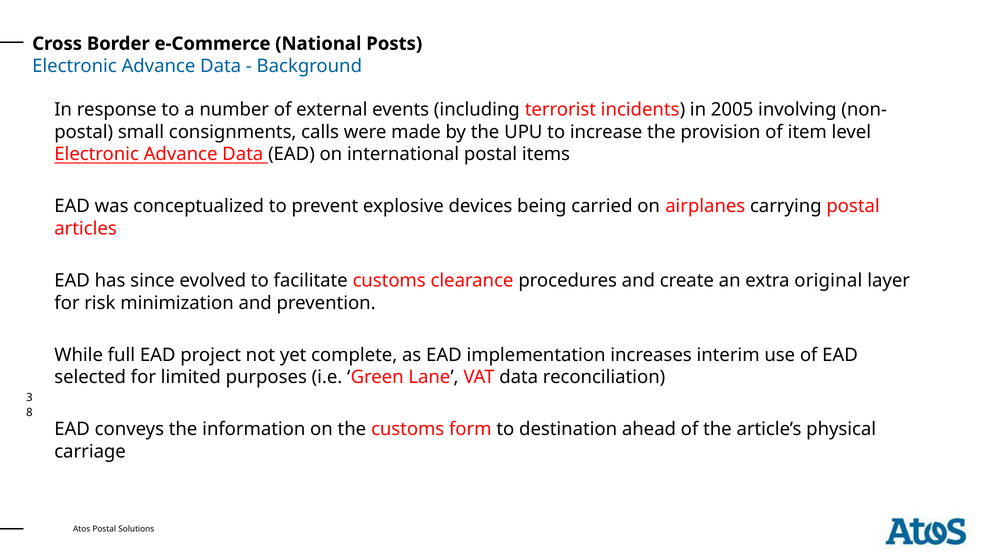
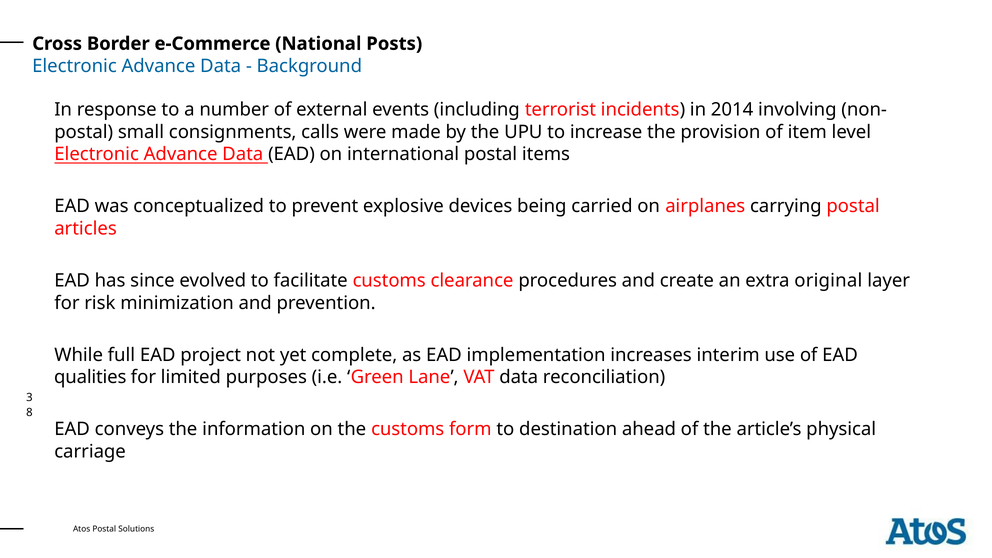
2005: 2005 -> 2014
selected: selected -> qualities
